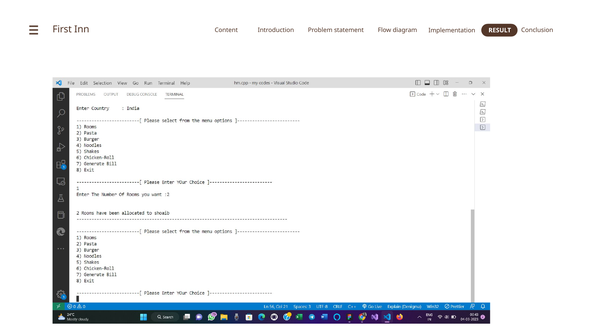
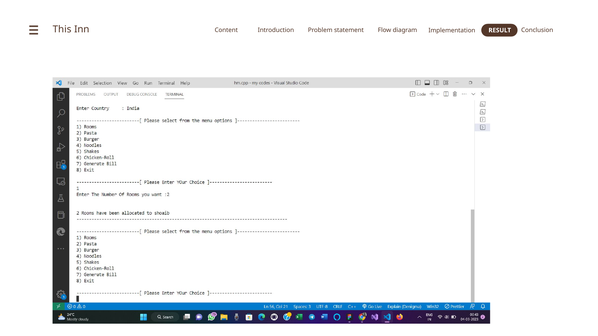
First: First -> This
